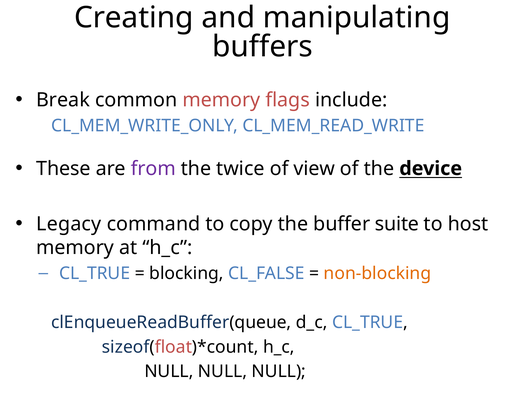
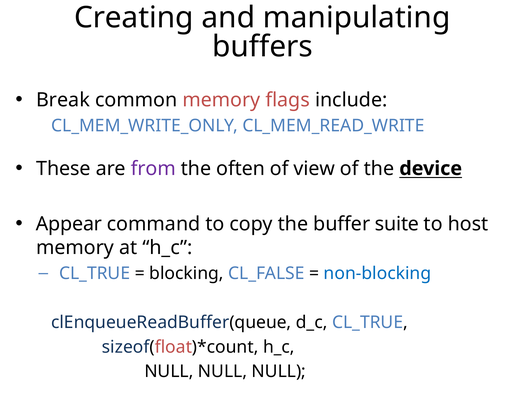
twice: twice -> often
Legacy: Legacy -> Appear
non-blocking colour: orange -> blue
